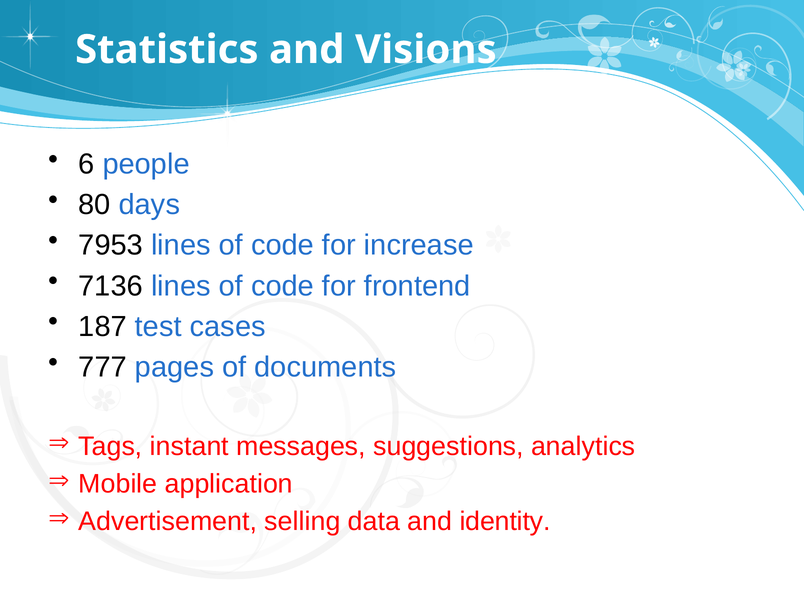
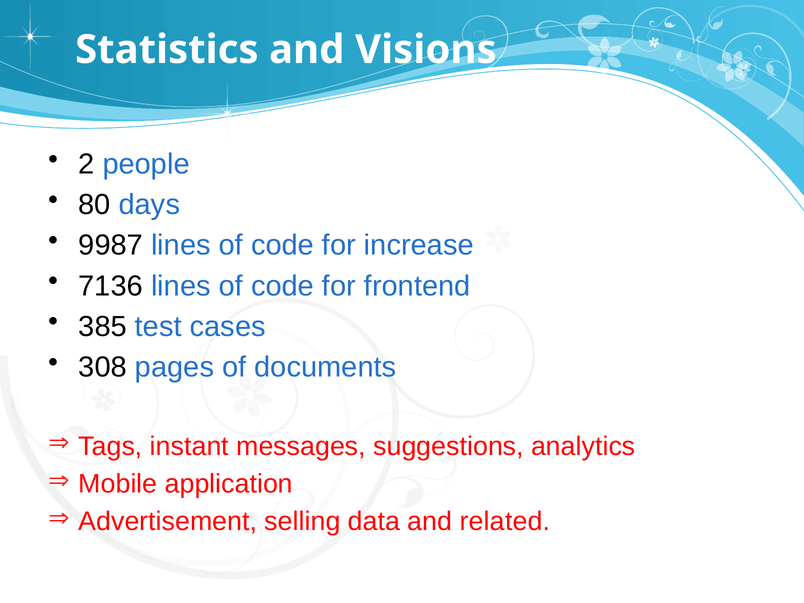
6: 6 -> 2
7953: 7953 -> 9987
187: 187 -> 385
777: 777 -> 308
identity: identity -> related
